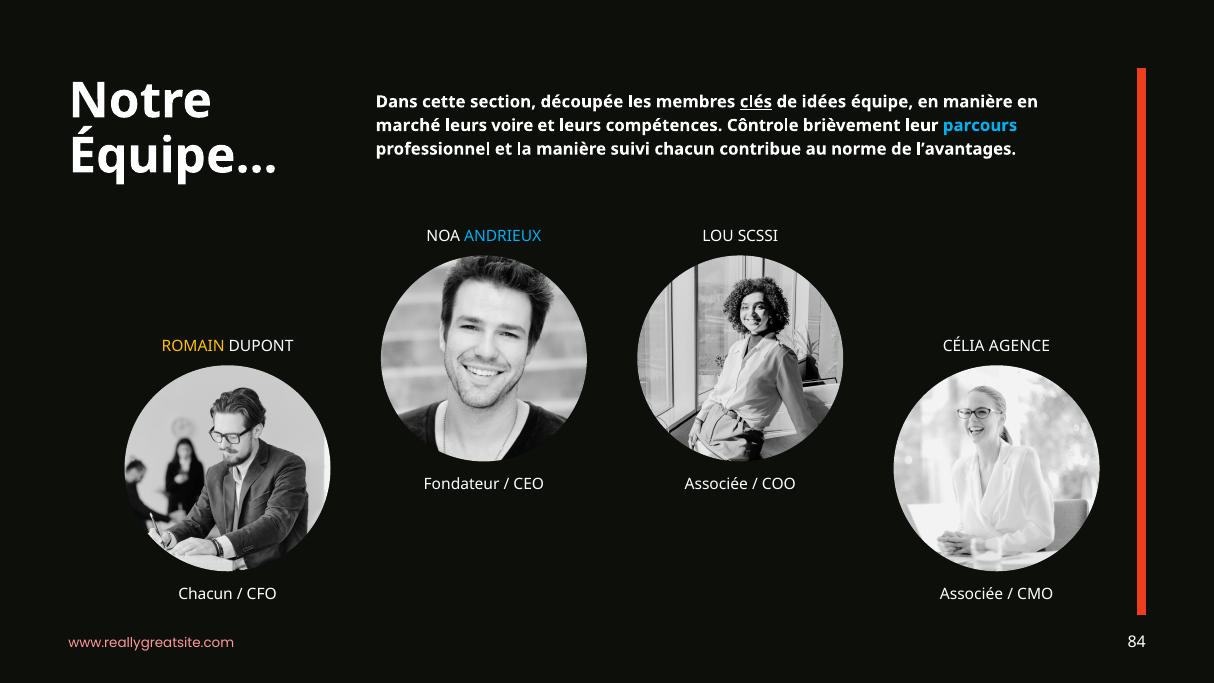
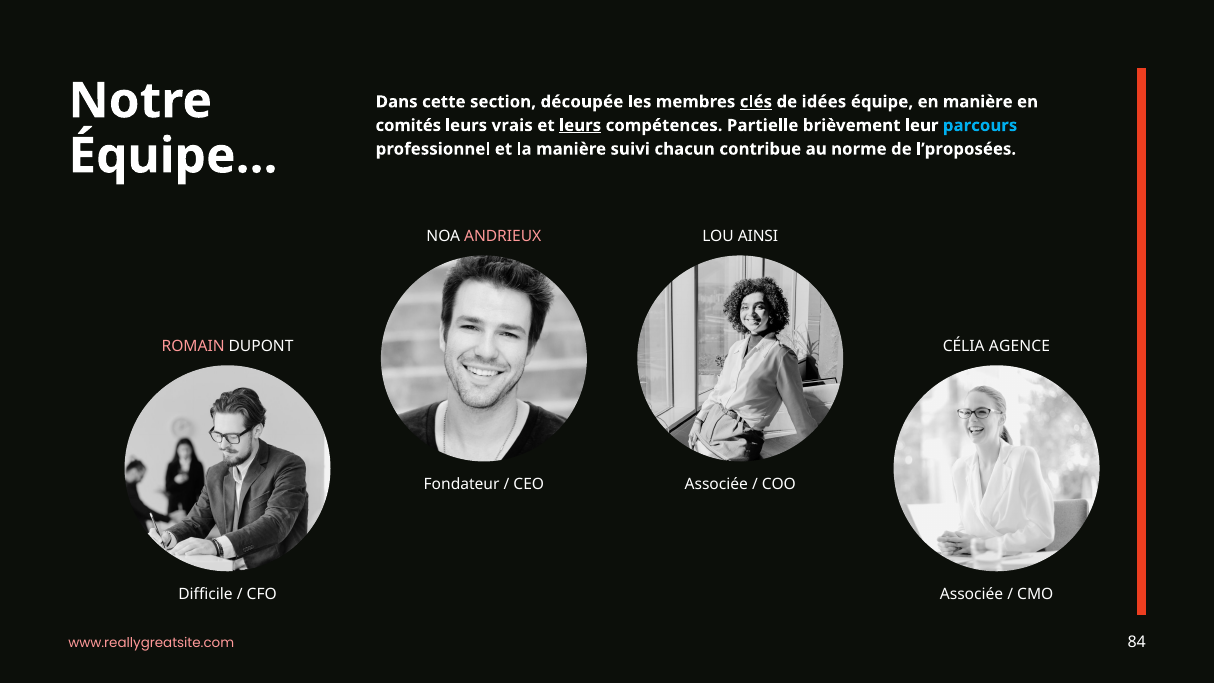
marché: marché -> comités
voire: voire -> vrais
leurs at (580, 125) underline: none -> present
Côntrole: Côntrole -> Partielle
l’avantages: l’avantages -> l’proposées
ANDRIEUX colour: light blue -> pink
SCSSI: SCSSI -> AINSI
ROMAIN colour: yellow -> pink
Chacun at (206, 595): Chacun -> Difficile
